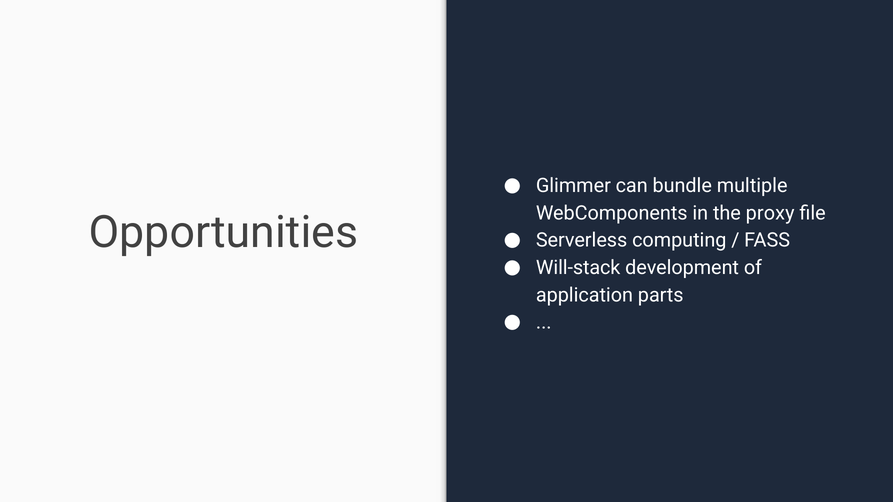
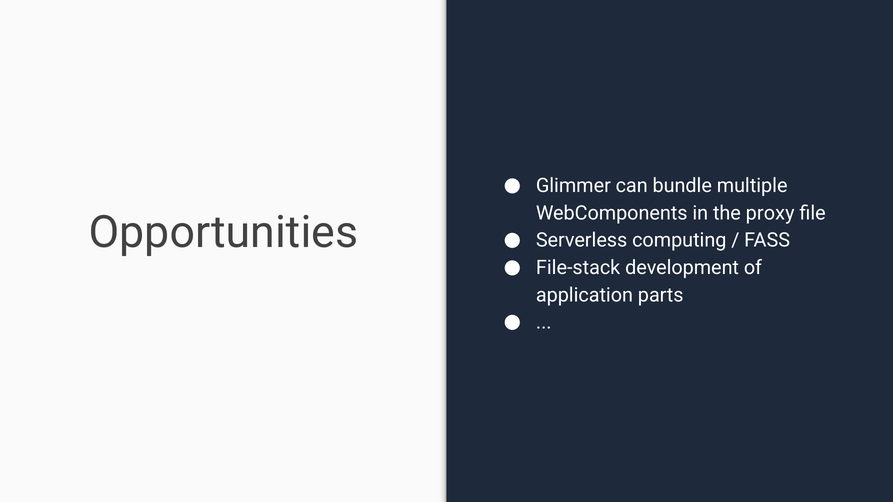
Will-stack: Will-stack -> File-stack
